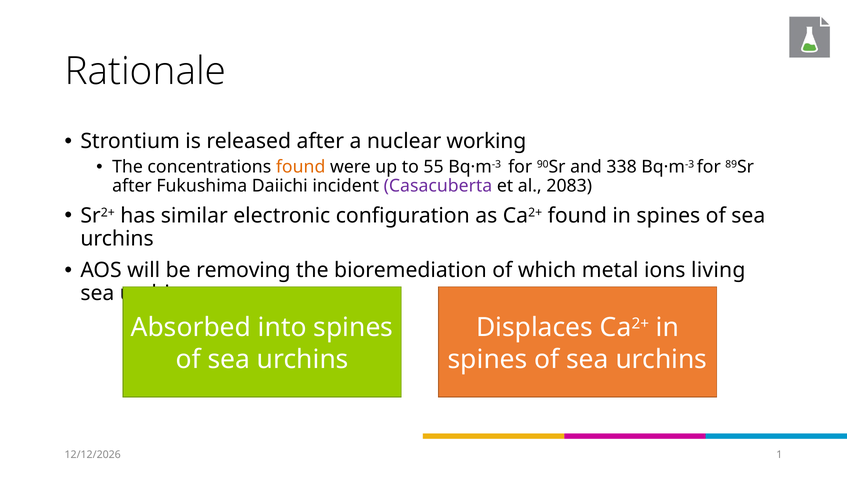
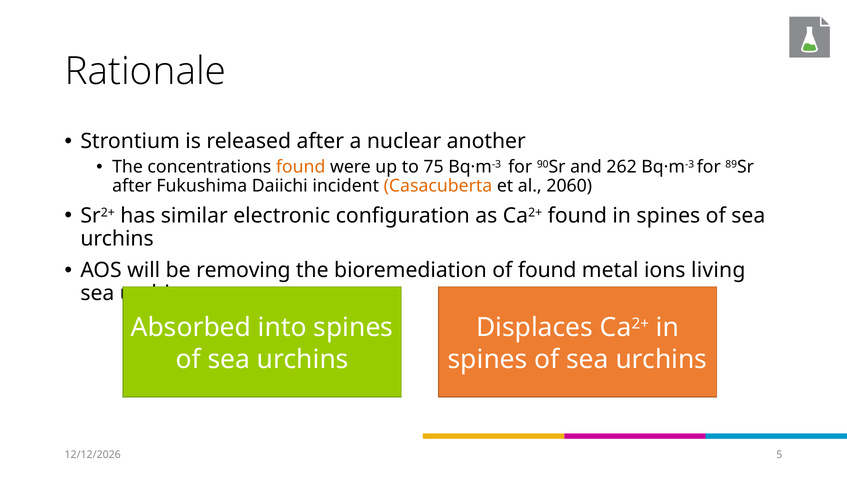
working: working -> another
55: 55 -> 75
338: 338 -> 262
Casacuberta colour: purple -> orange
2083: 2083 -> 2060
of which: which -> found
1: 1 -> 5
